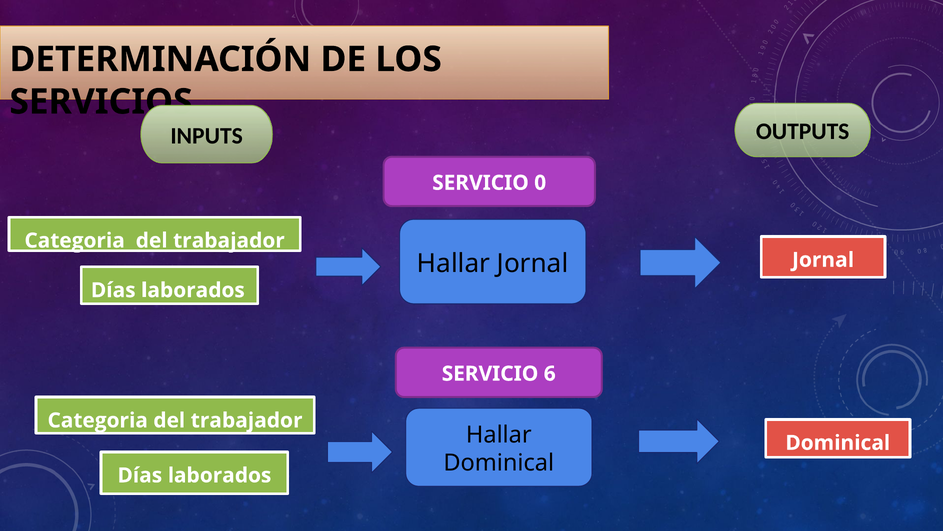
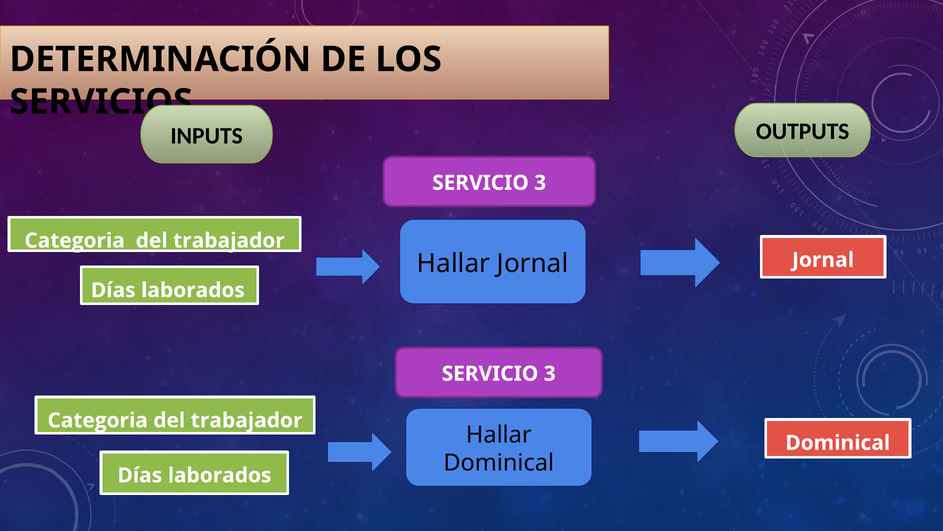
0 at (540, 183): 0 -> 3
6 at (550, 373): 6 -> 3
